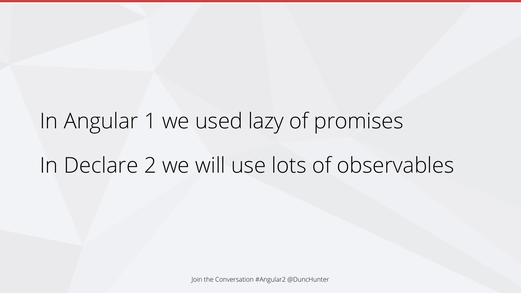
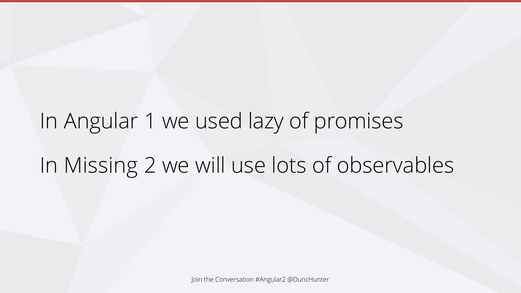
Declare: Declare -> Missing
